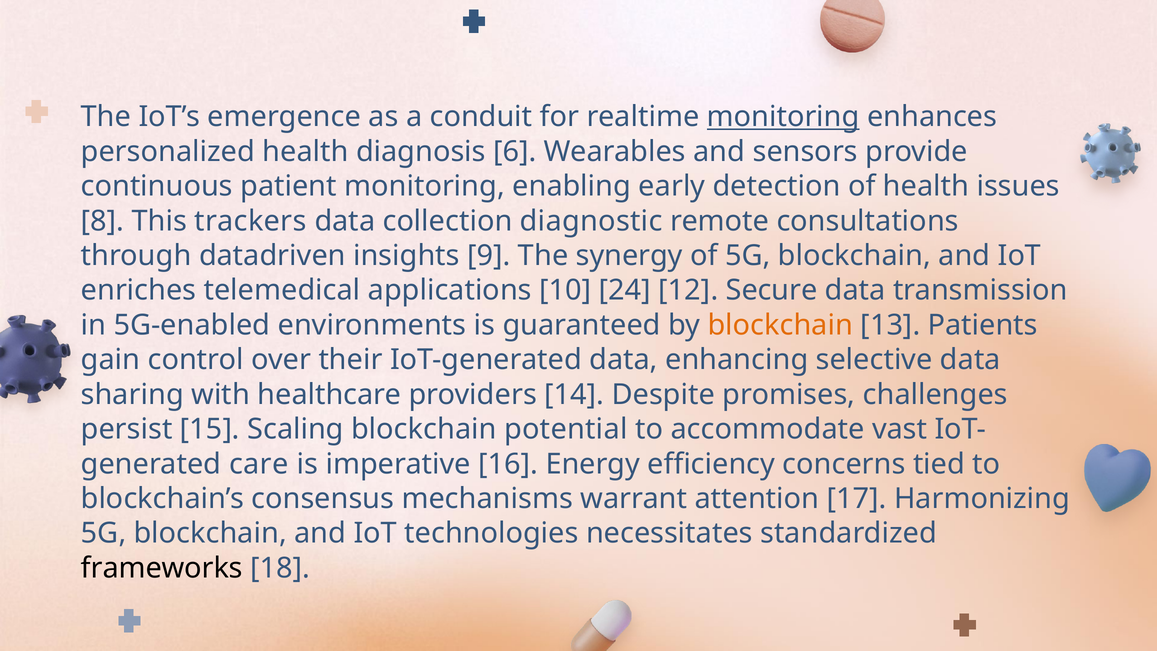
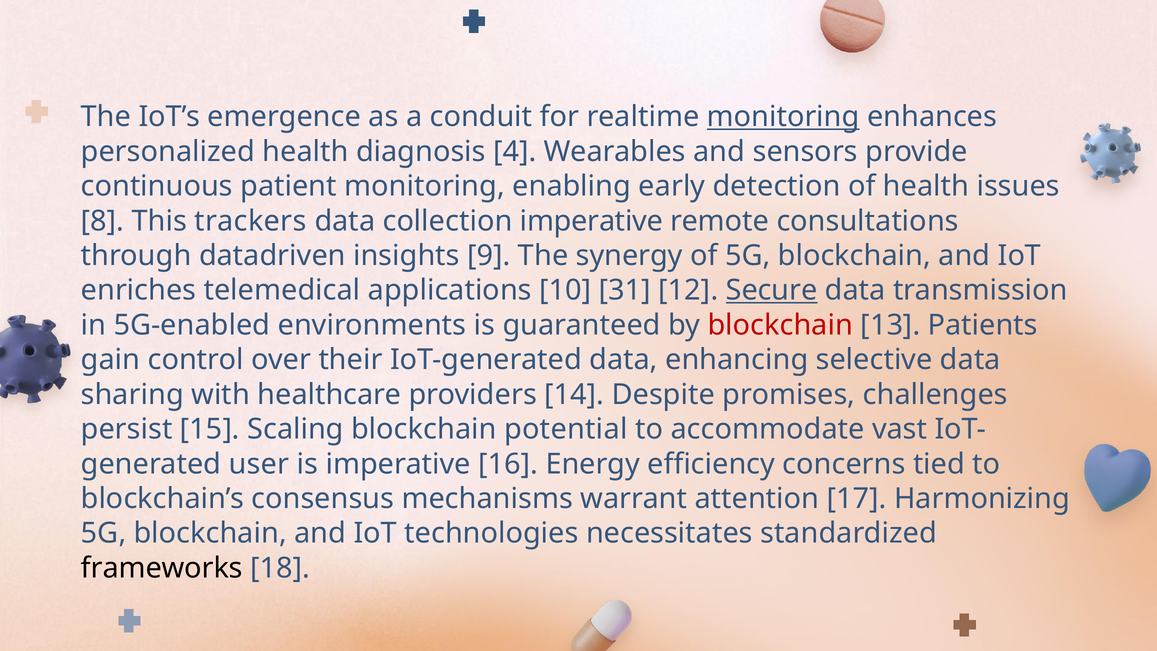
6: 6 -> 4
collection diagnostic: diagnostic -> imperative
24: 24 -> 31
Secure underline: none -> present
blockchain at (780, 325) colour: orange -> red
care: care -> user
